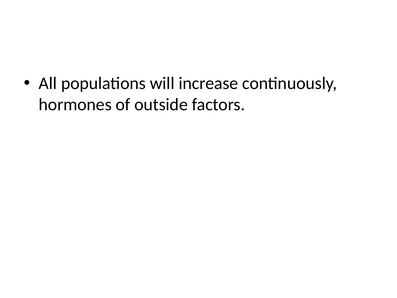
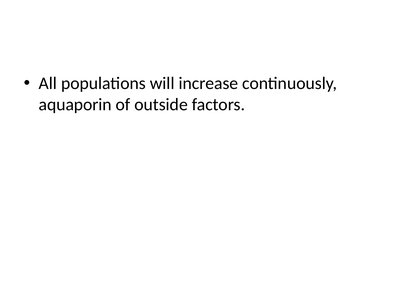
hormones: hormones -> aquaporin
